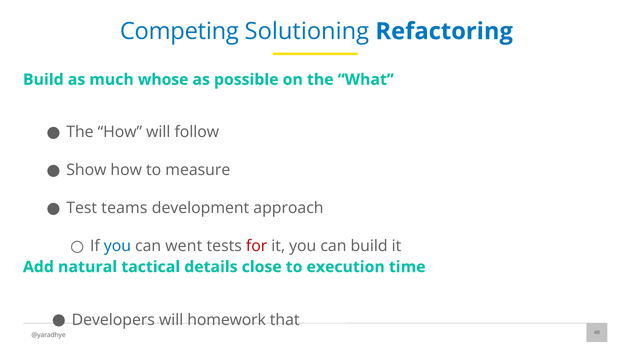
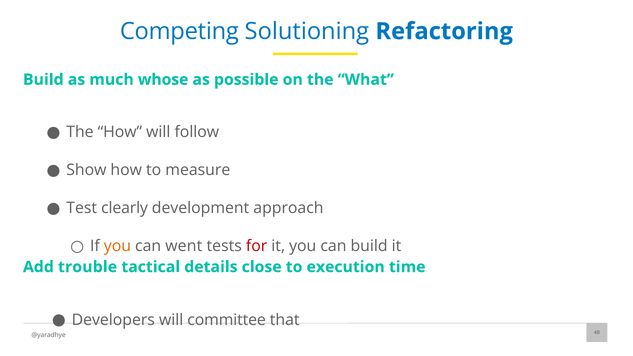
teams: teams -> clearly
you at (117, 246) colour: blue -> orange
natural: natural -> trouble
homework: homework -> committee
